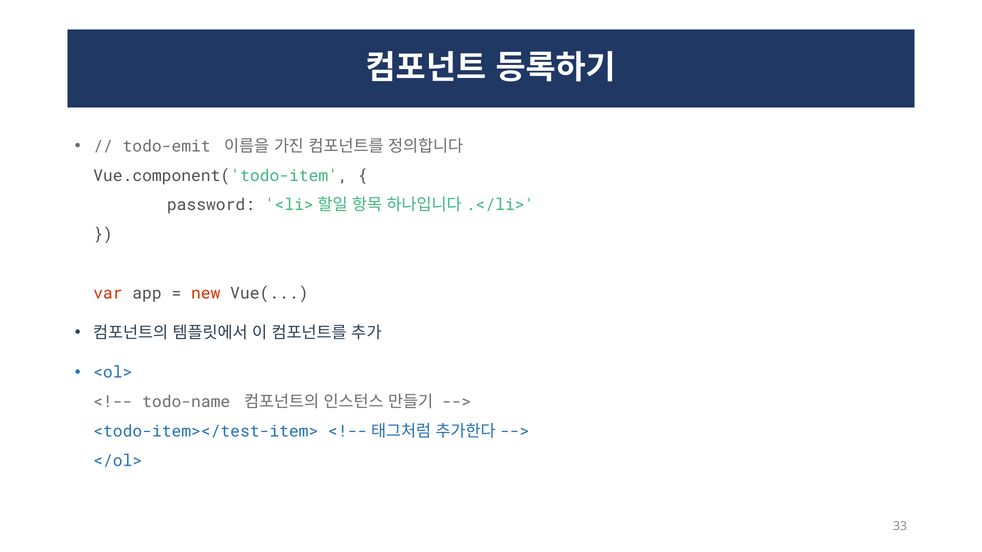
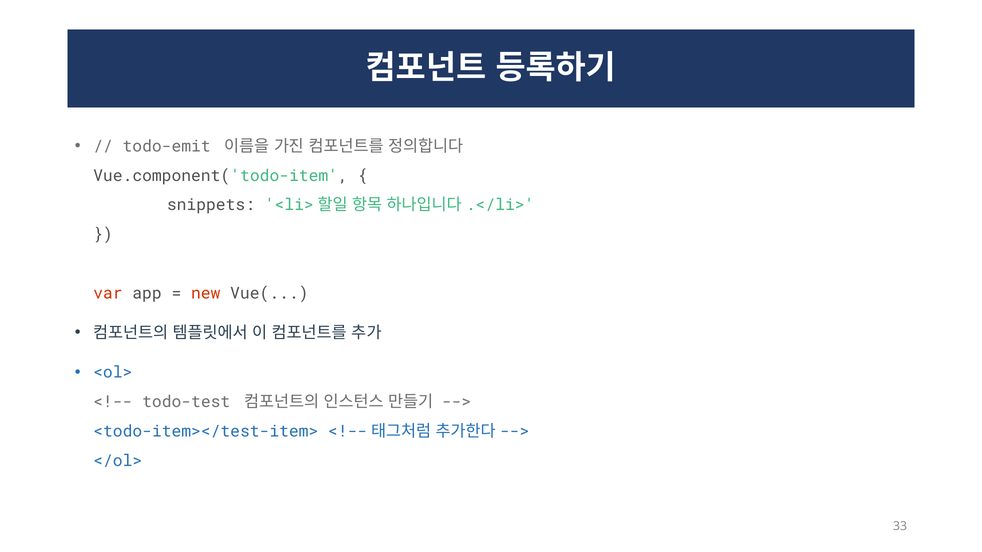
password: password -> snippets
todo-name: todo-name -> todo-test
